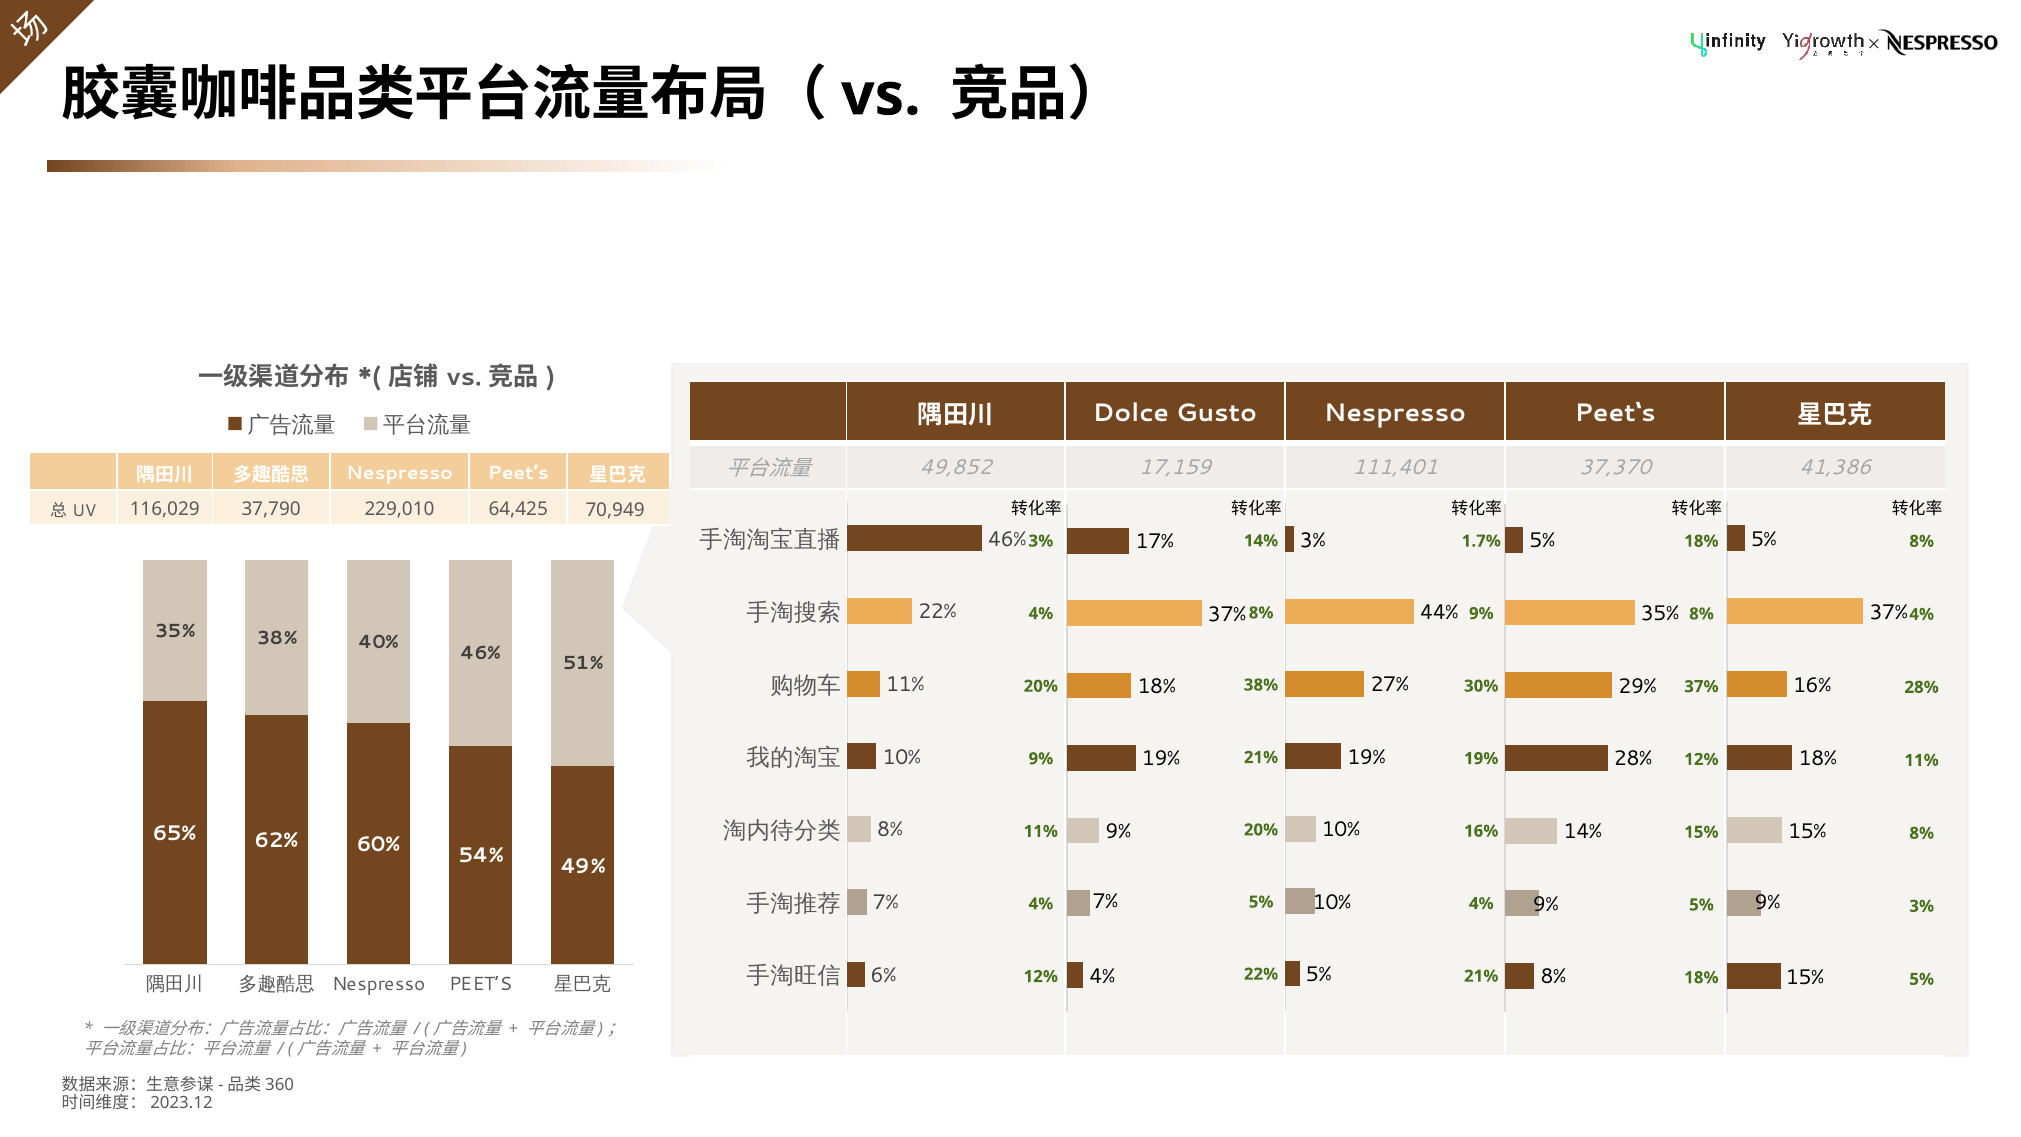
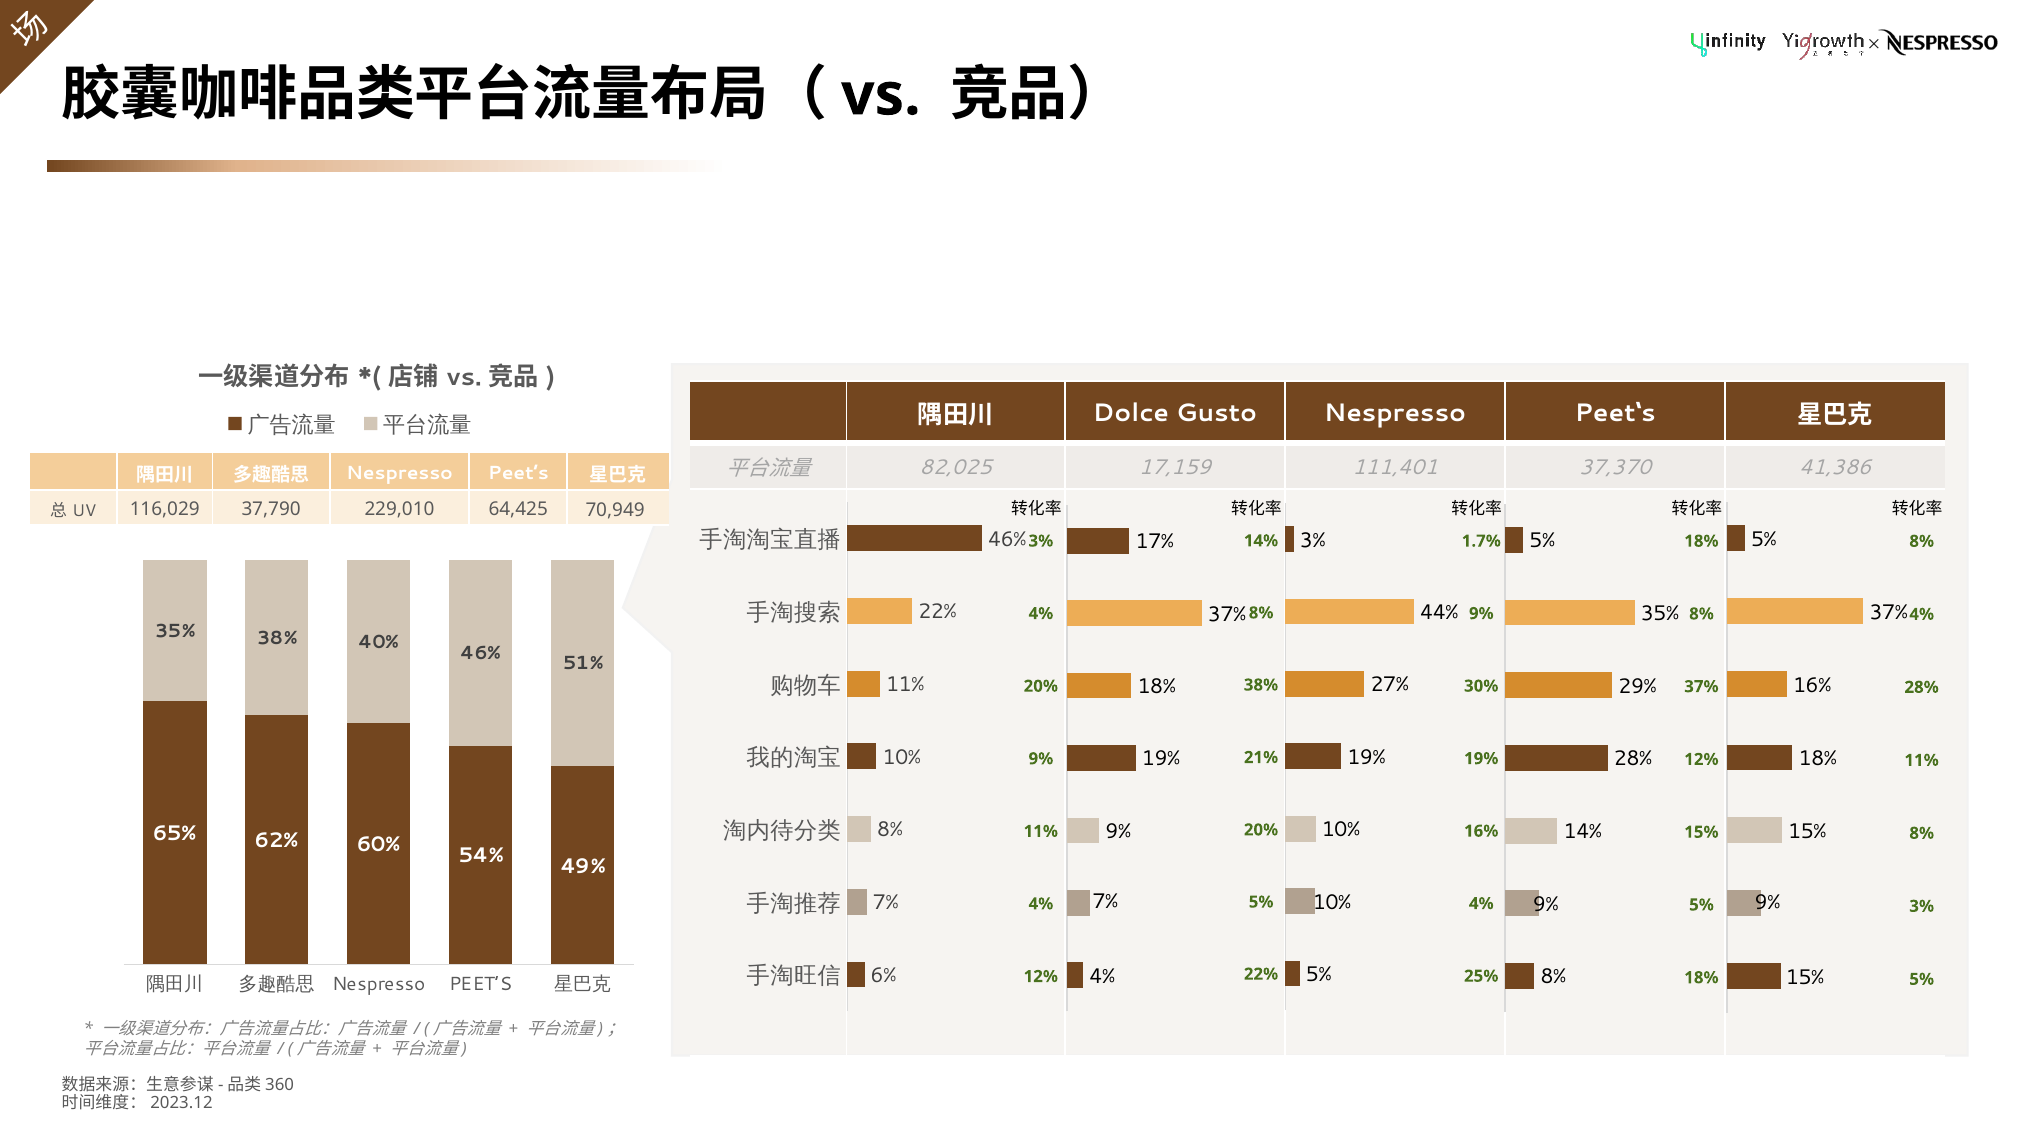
49,852: 49,852 -> 82,025
21% at (1481, 976): 21% -> 25%
